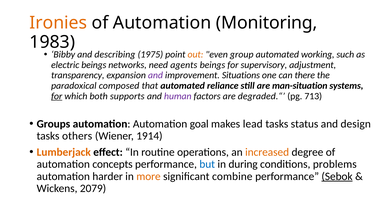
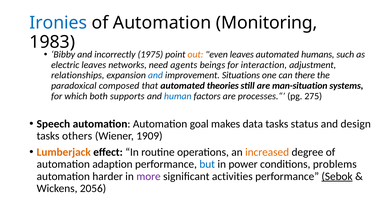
Ironies colour: orange -> blue
describing: describing -> incorrectly
even group: group -> leaves
working: working -> humans
electric beings: beings -> leaves
supervisory: supervisory -> interaction
transparency: transparency -> relationships
and at (155, 75) colour: purple -> blue
reliance: reliance -> theories
for at (57, 96) underline: present -> none
human colour: purple -> blue
degraded.“: degraded.“ -> processes.“
713: 713 -> 275
Groups: Groups -> Speech
lead: lead -> data
1914: 1914 -> 1909
concepts: concepts -> adaption
during: during -> power
more colour: orange -> purple
combine: combine -> activities
2079: 2079 -> 2056
